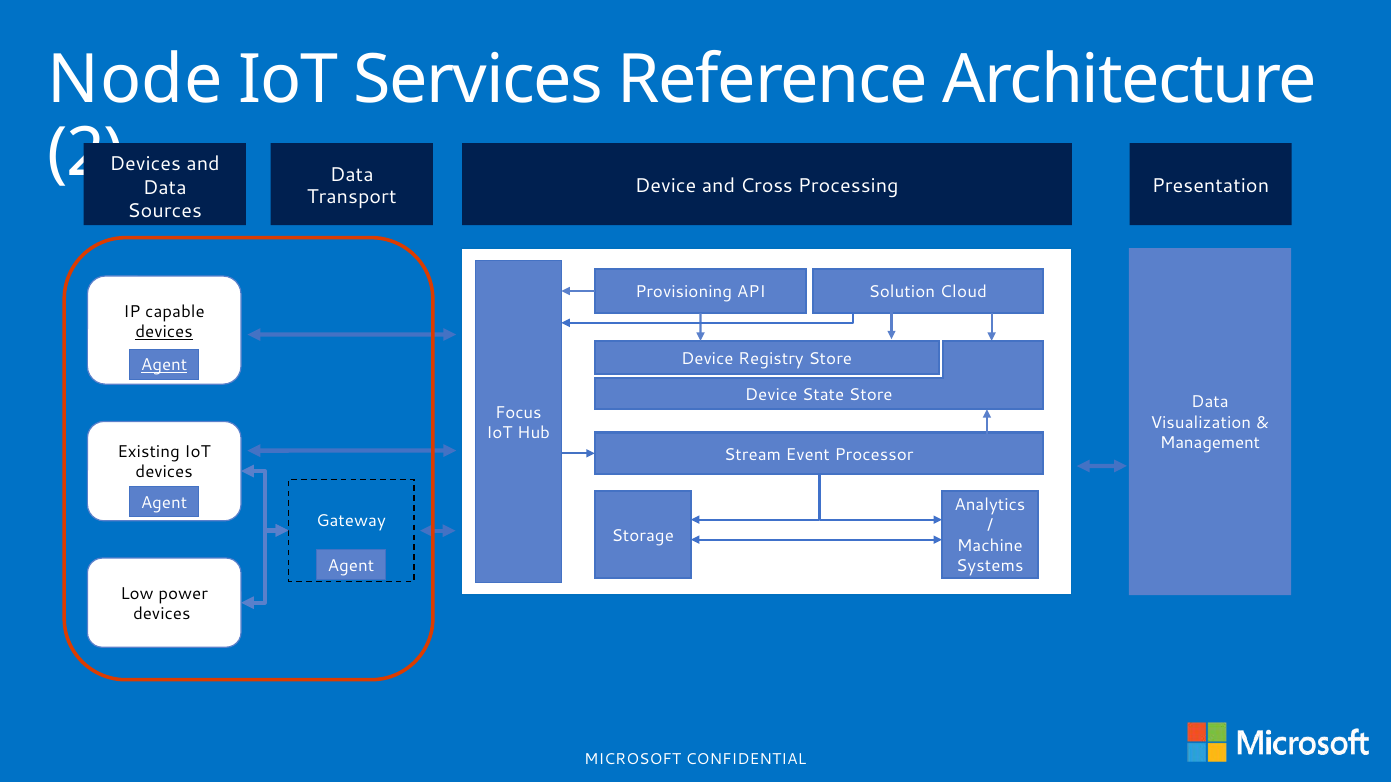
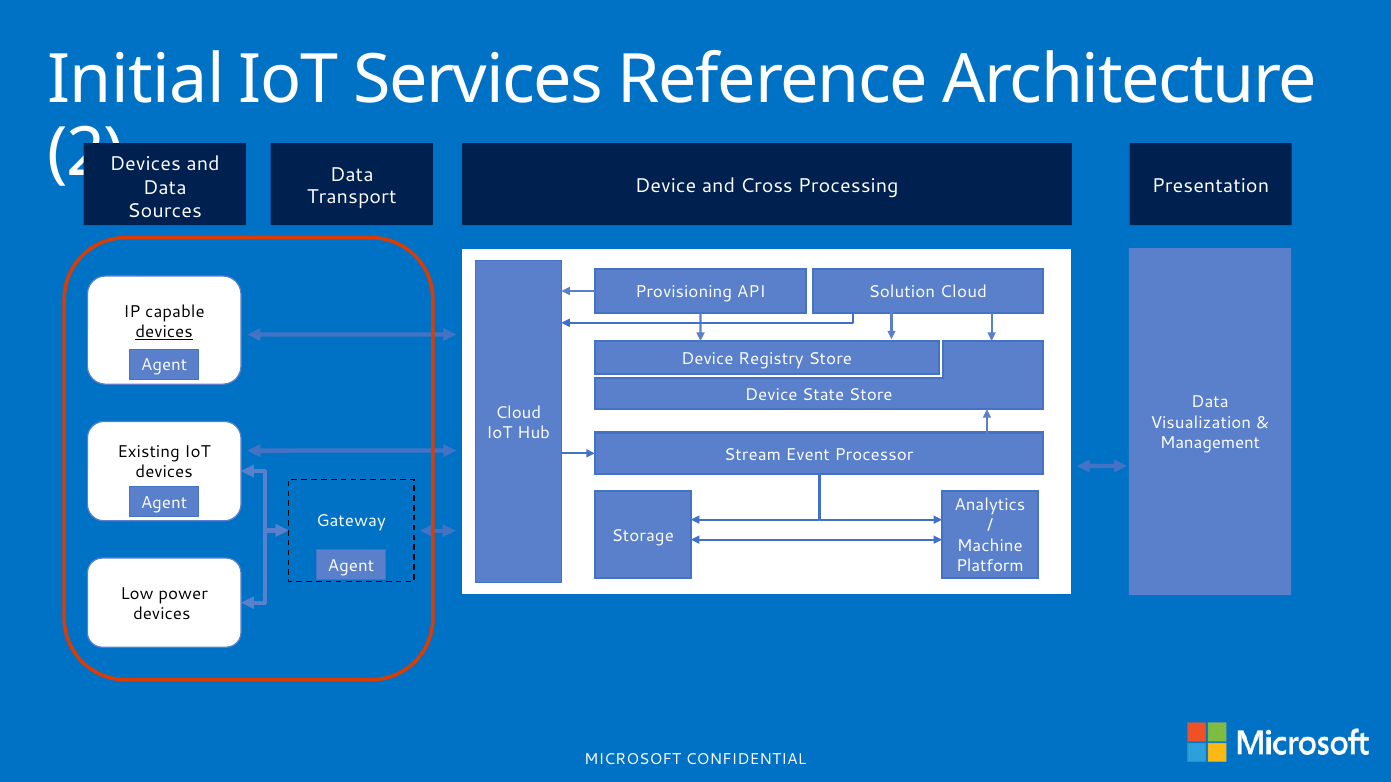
Node: Node -> Initial
Agent at (164, 366) underline: present -> none
Focus at (518, 413): Focus -> Cloud
Systems: Systems -> Platform
